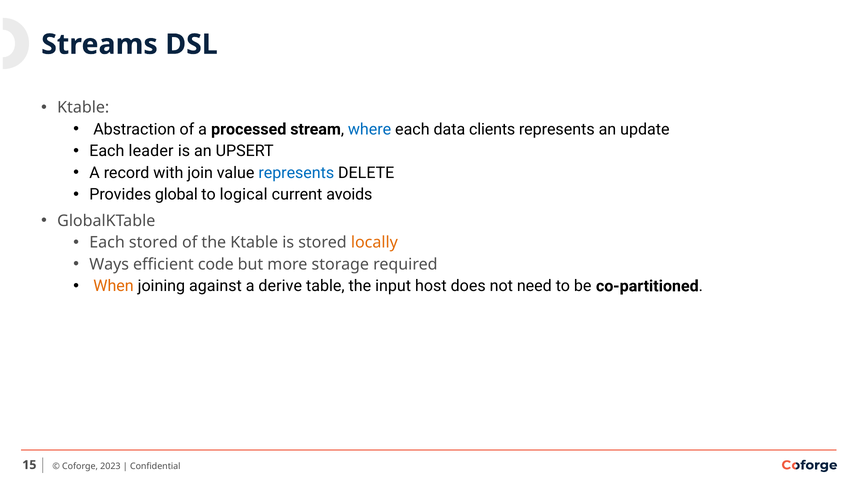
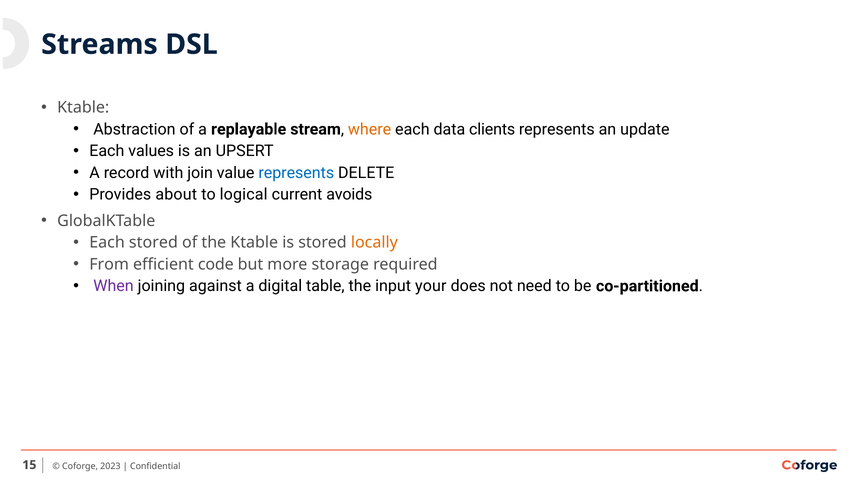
processed: processed -> replayable
where colour: blue -> orange
leader: leader -> values
global: global -> about
Ways: Ways -> From
When colour: orange -> purple
derive: derive -> digital
host: host -> your
